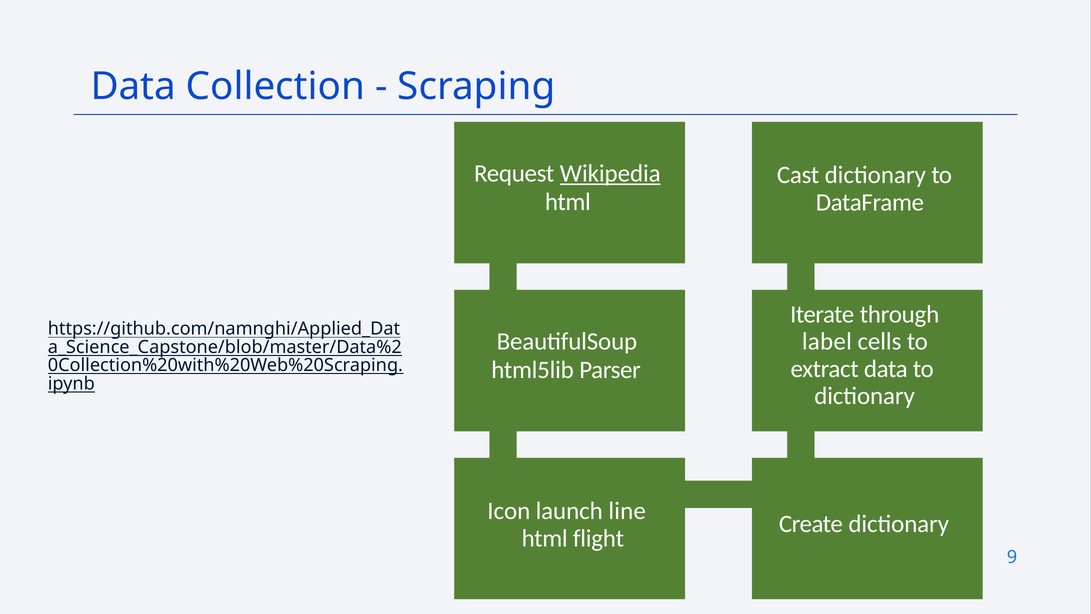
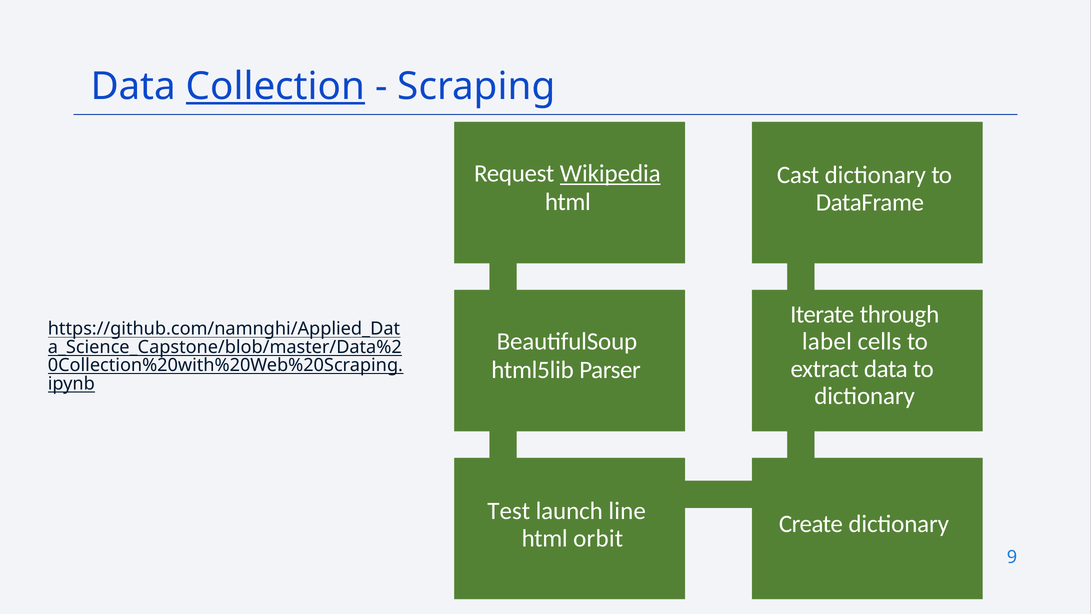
Collection underline: none -> present
Icon: Icon -> Test
flight: flight -> orbit
